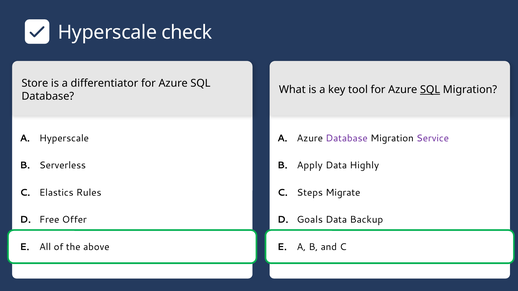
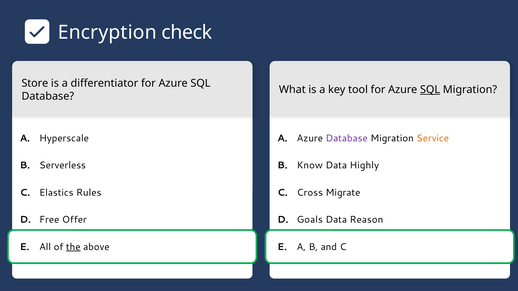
Hyperscale at (107, 32): Hyperscale -> Encryption
Service colour: purple -> orange
Apply: Apply -> Know
Steps: Steps -> Cross
Backup: Backup -> Reason
the underline: none -> present
